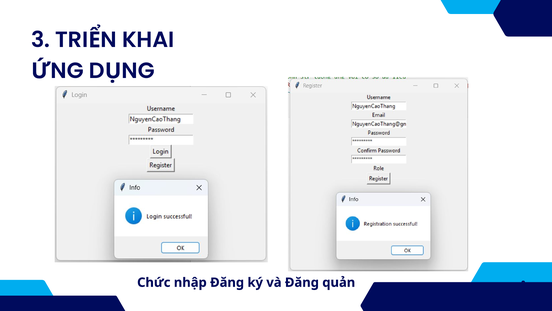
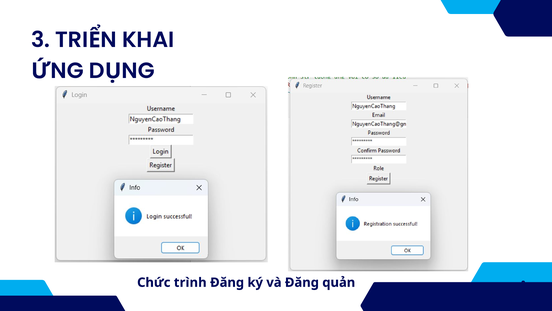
nhập: nhập -> trình
